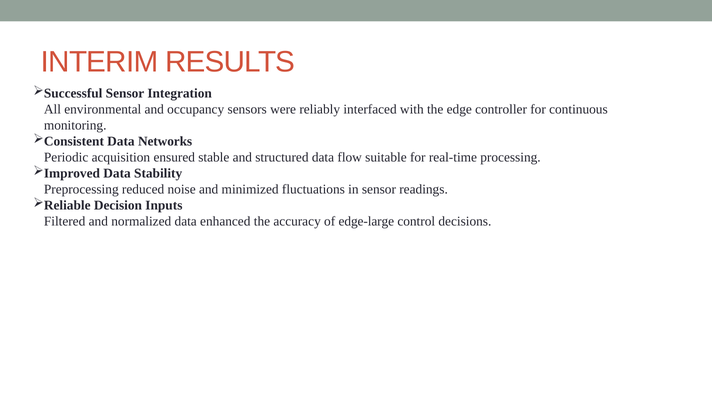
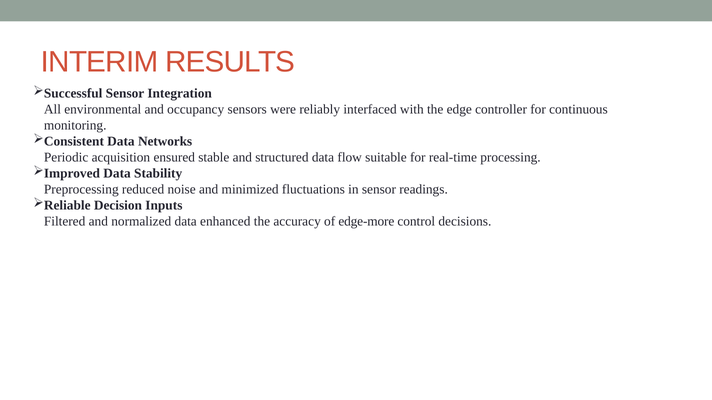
edge-large: edge-large -> edge-more
